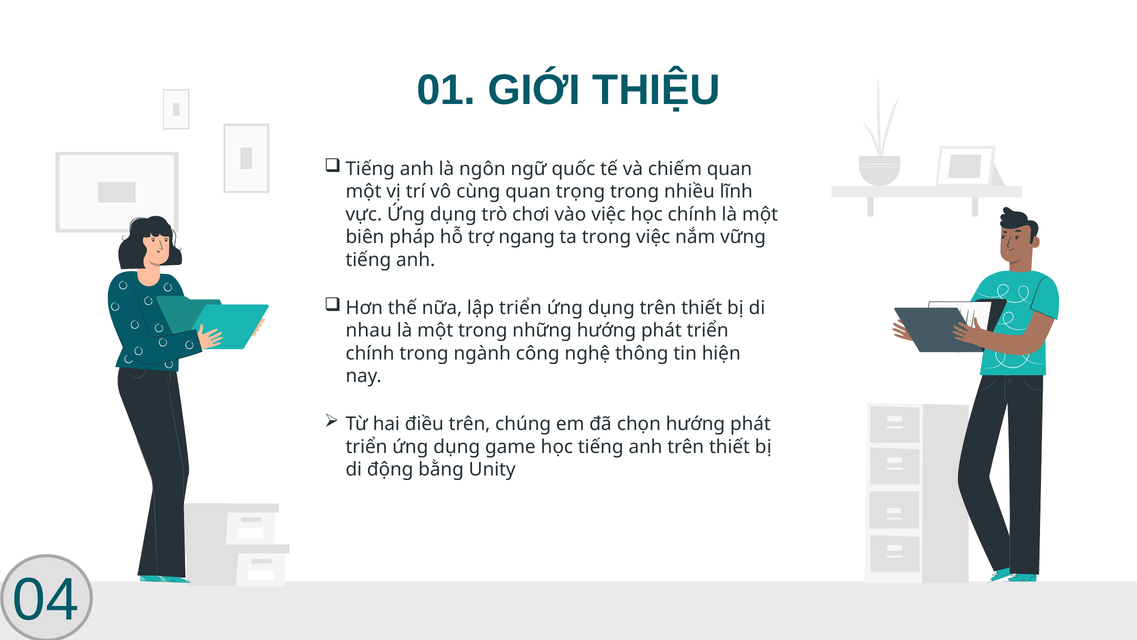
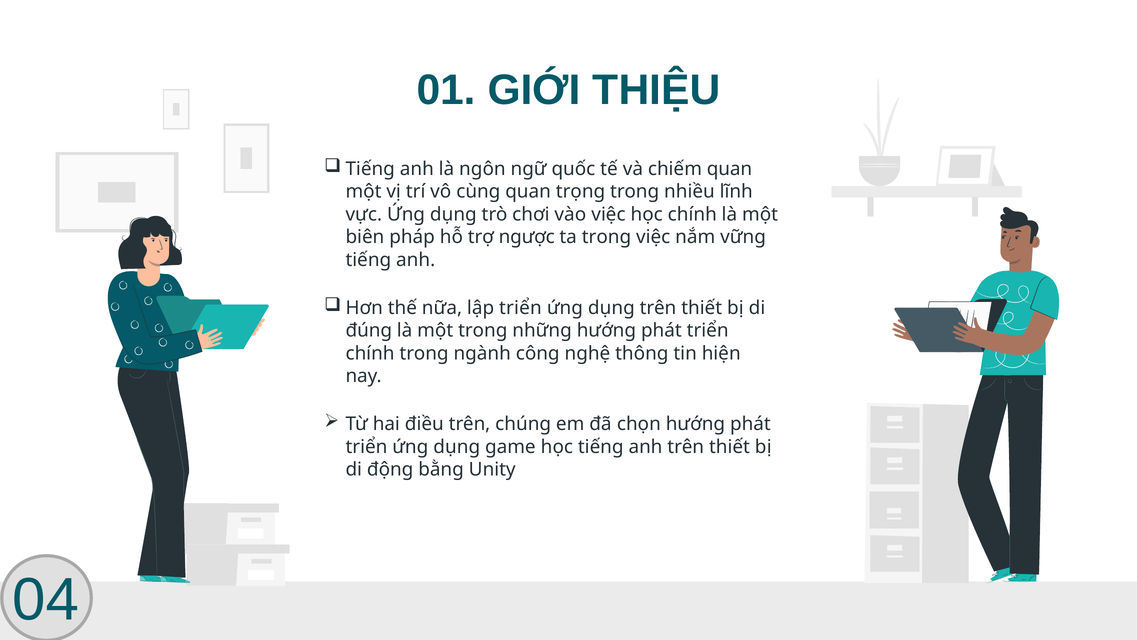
ngang: ngang -> ngược
nhau: nhau -> đúng
